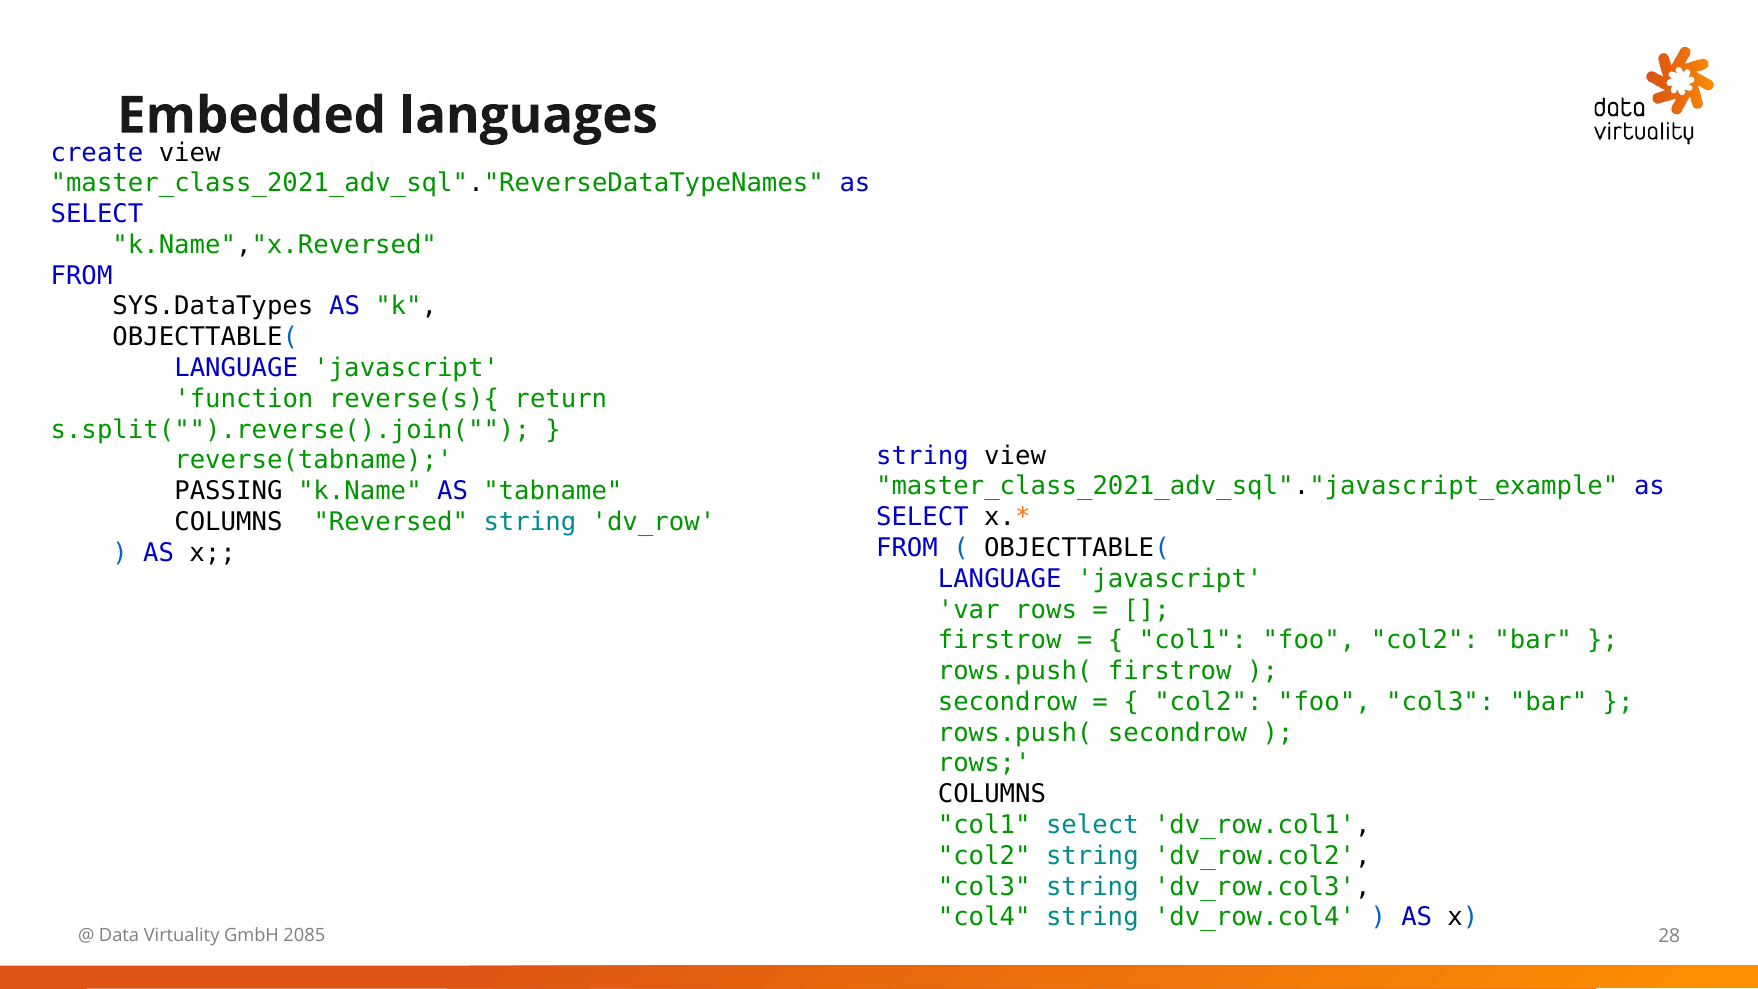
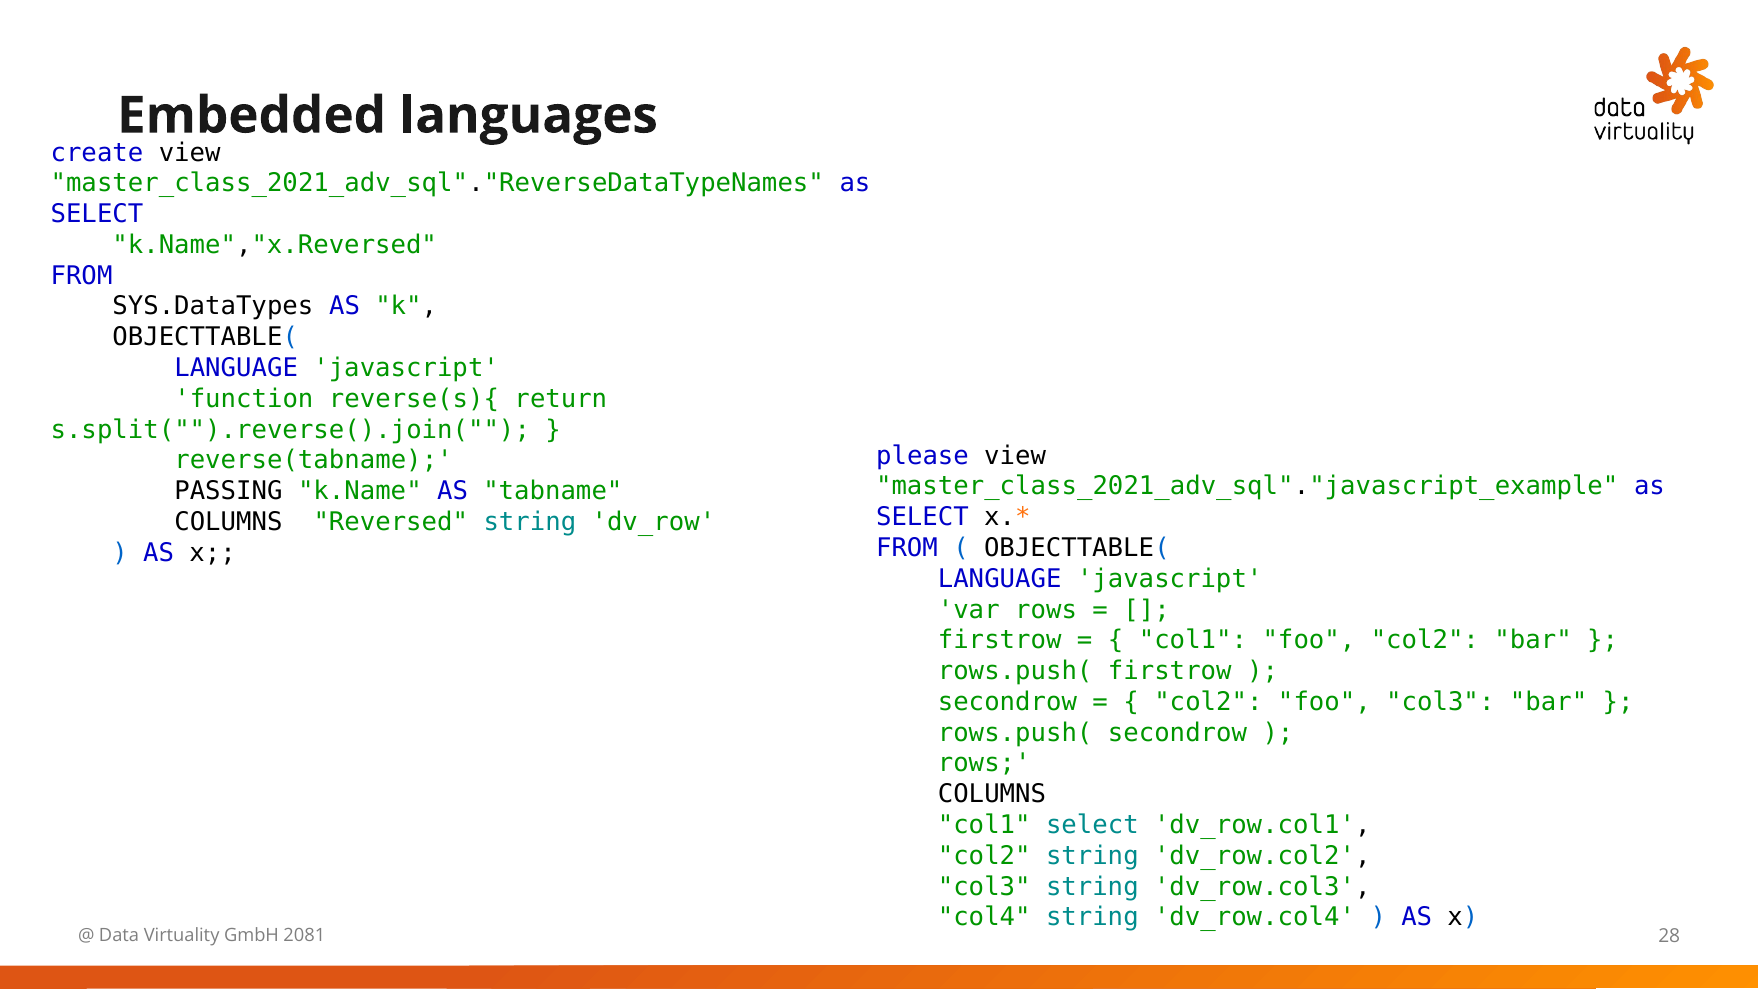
string at (923, 456): string -> please
2085: 2085 -> 2081
